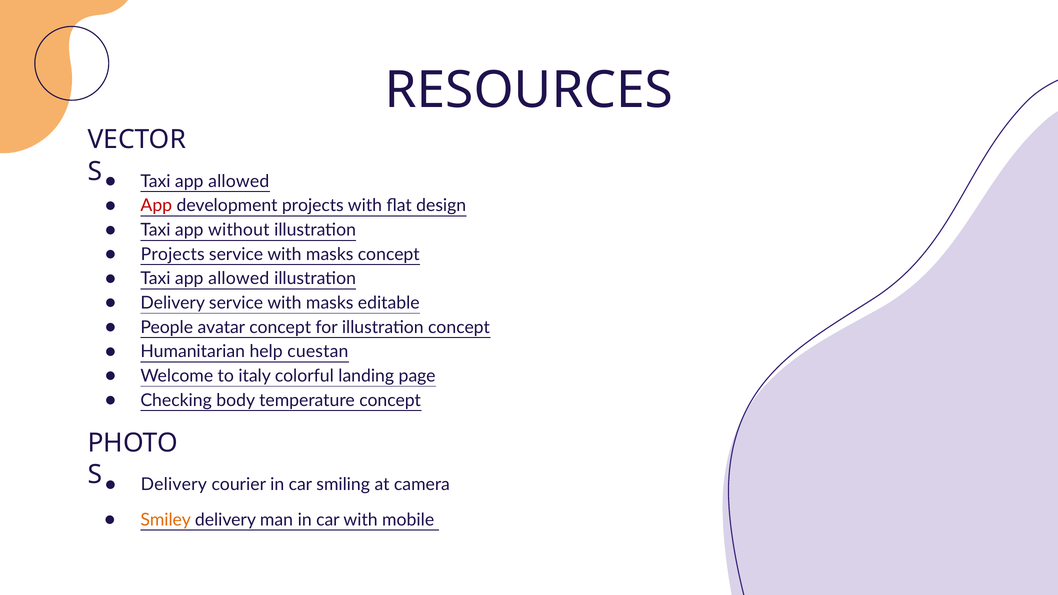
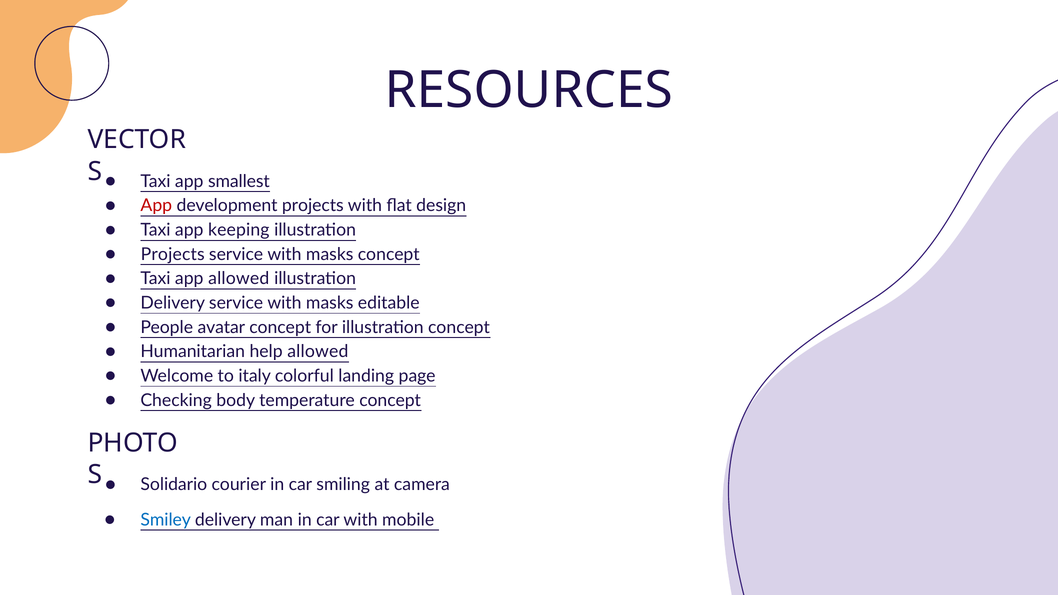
allowed at (239, 181): allowed -> smallest
without: without -> keeping
help cuestan: cuestan -> allowed
Delivery at (174, 485): Delivery -> Solidario
Smiley colour: orange -> blue
